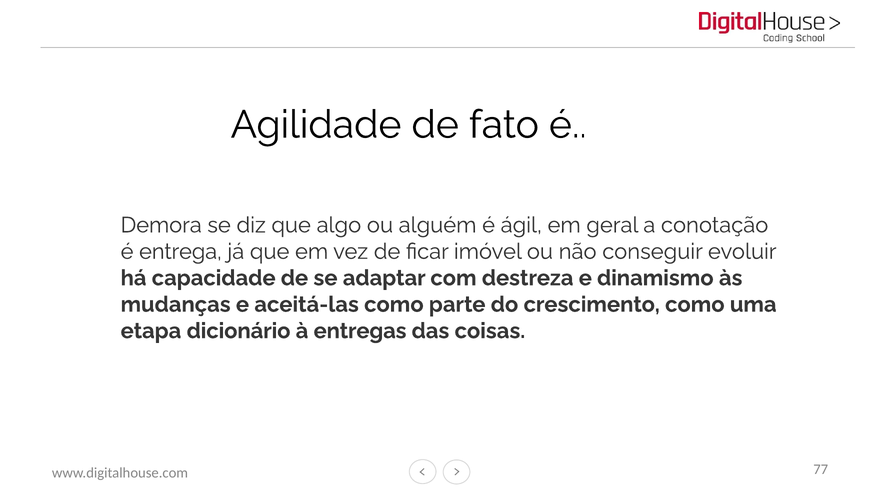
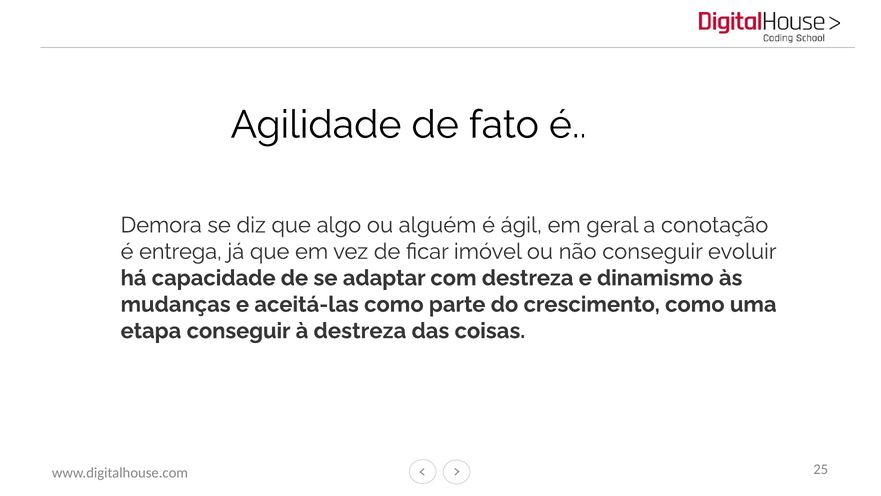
etapa dicionário: dicionário -> conseguir
à entregas: entregas -> destreza
77: 77 -> 25
